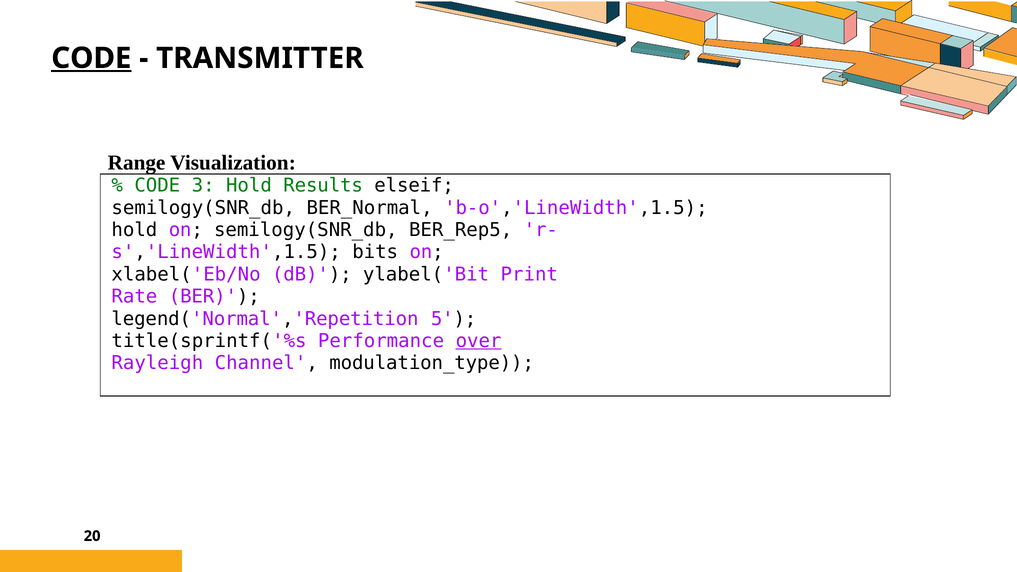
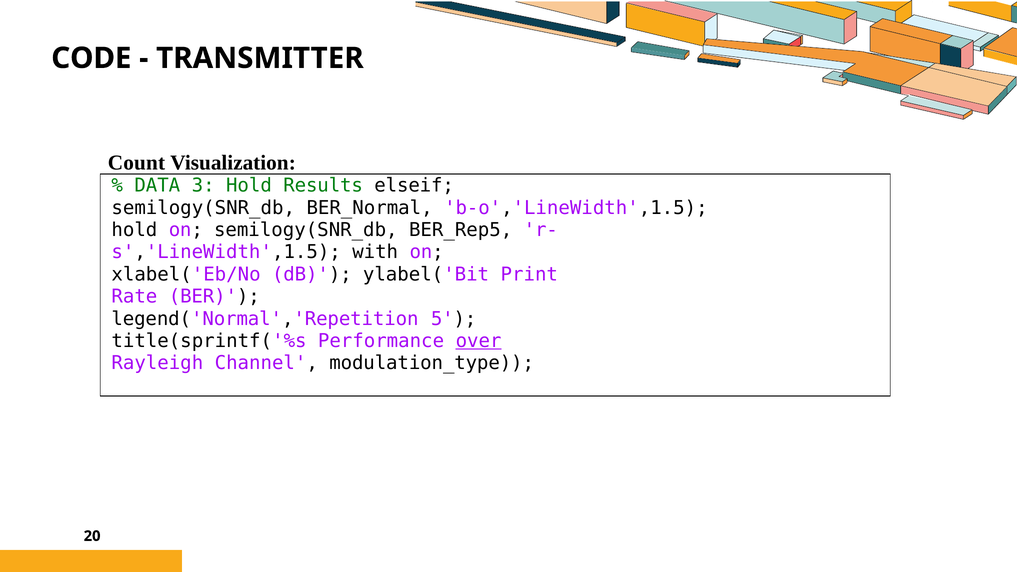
CODE at (91, 58) underline: present -> none
Range: Range -> Count
CODE at (157, 186): CODE -> DATA
bits: bits -> with
